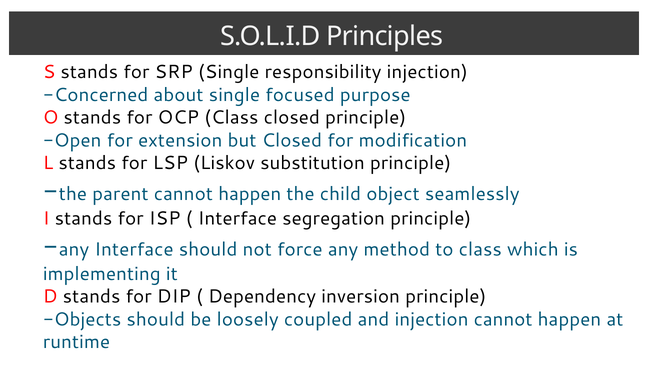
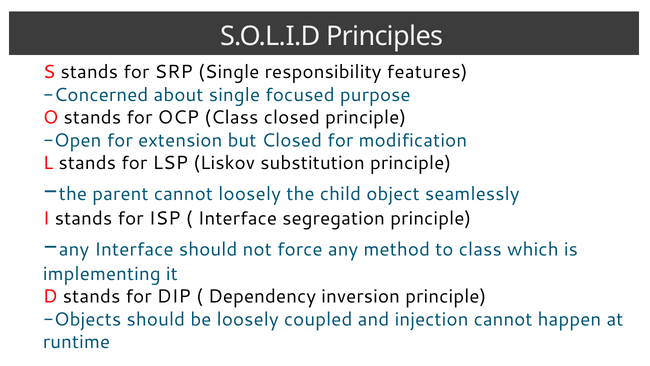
responsibility injection: injection -> features
parent cannot happen: happen -> loosely
